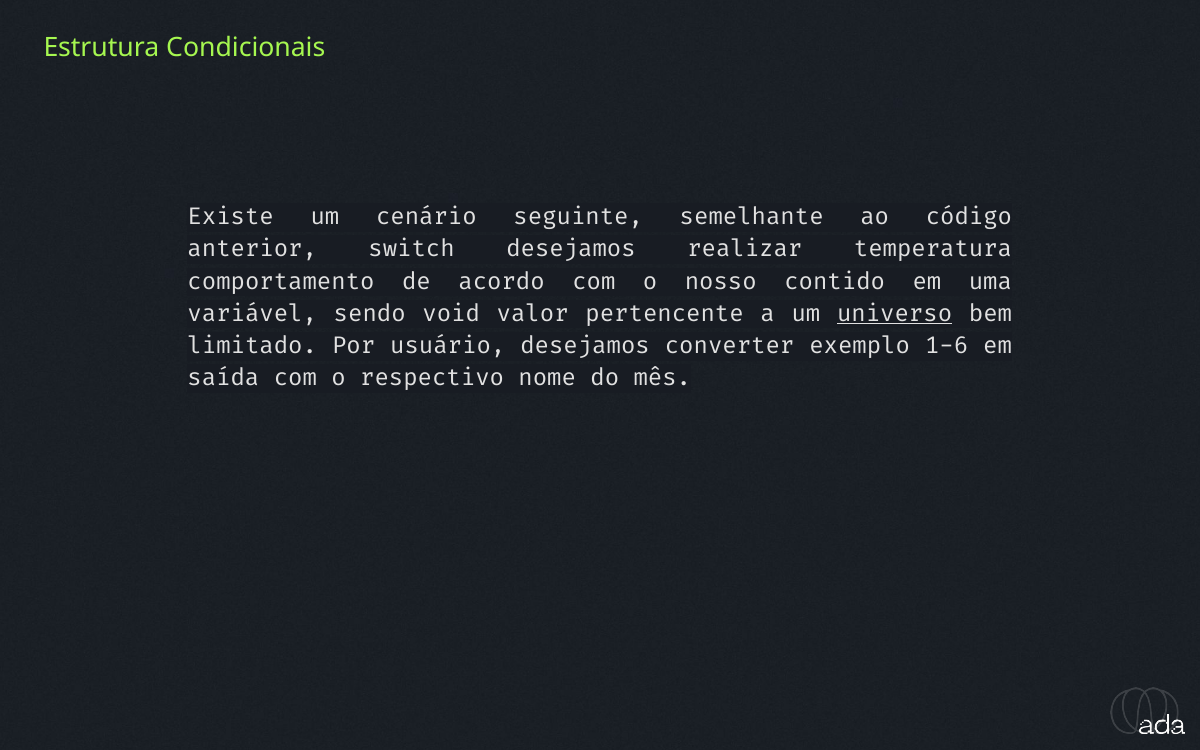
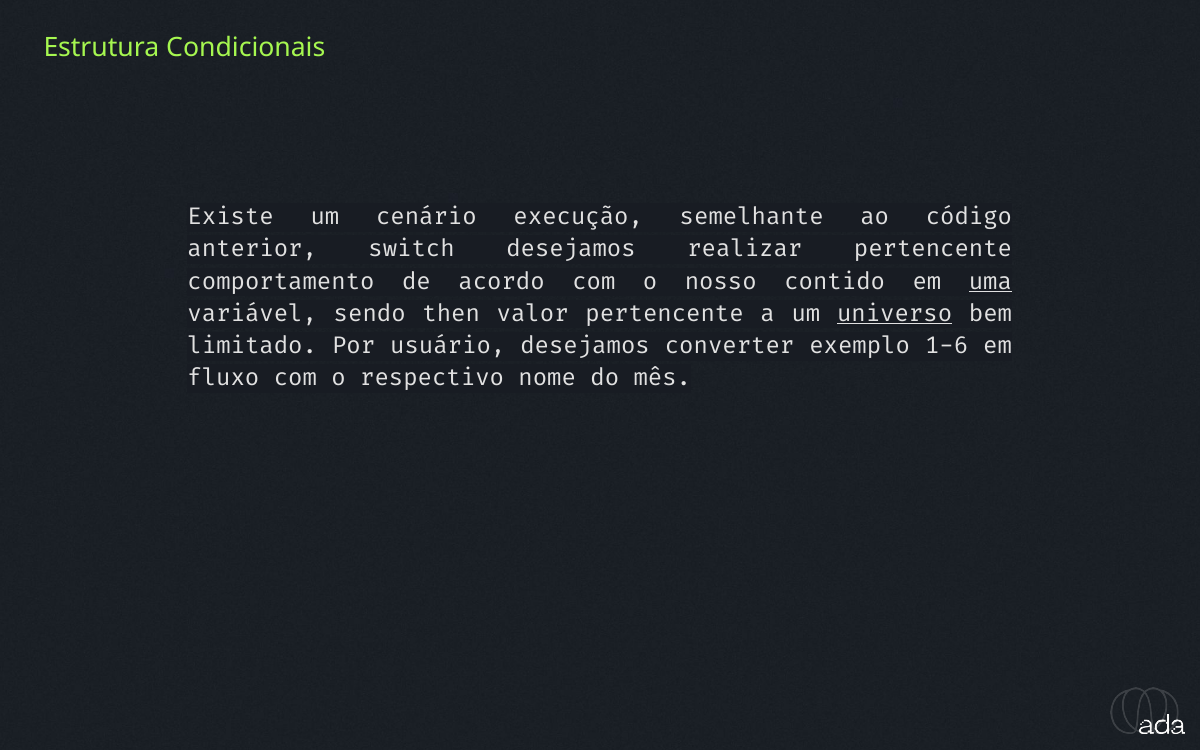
seguinte: seguinte -> execução
realizar temperatura: temperatura -> pertencente
uma underline: none -> present
void: void -> then
saída: saída -> fluxo
